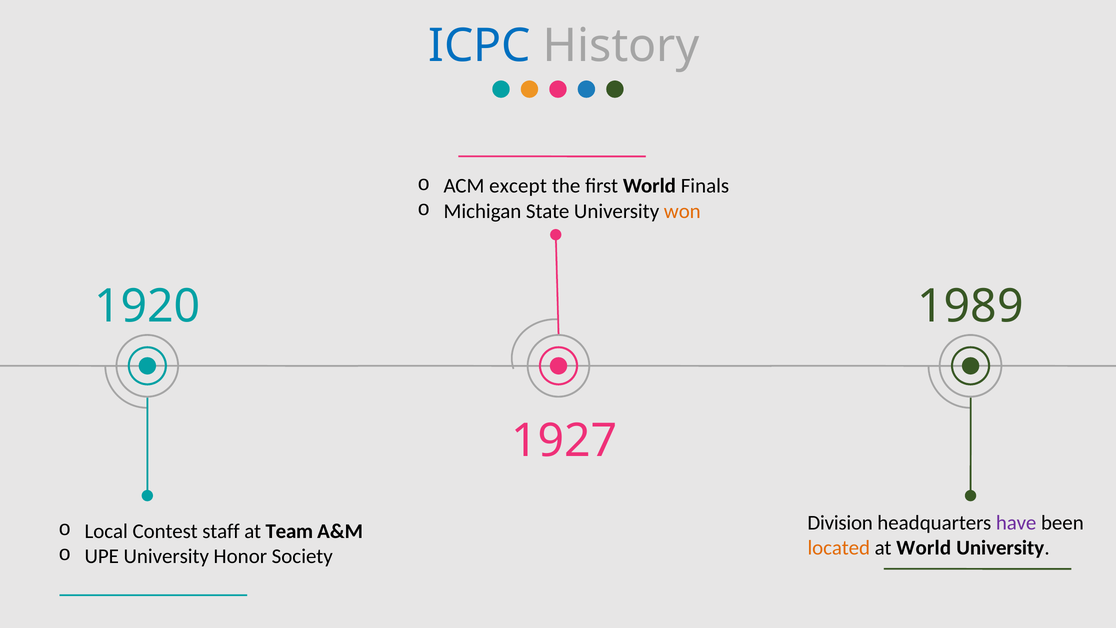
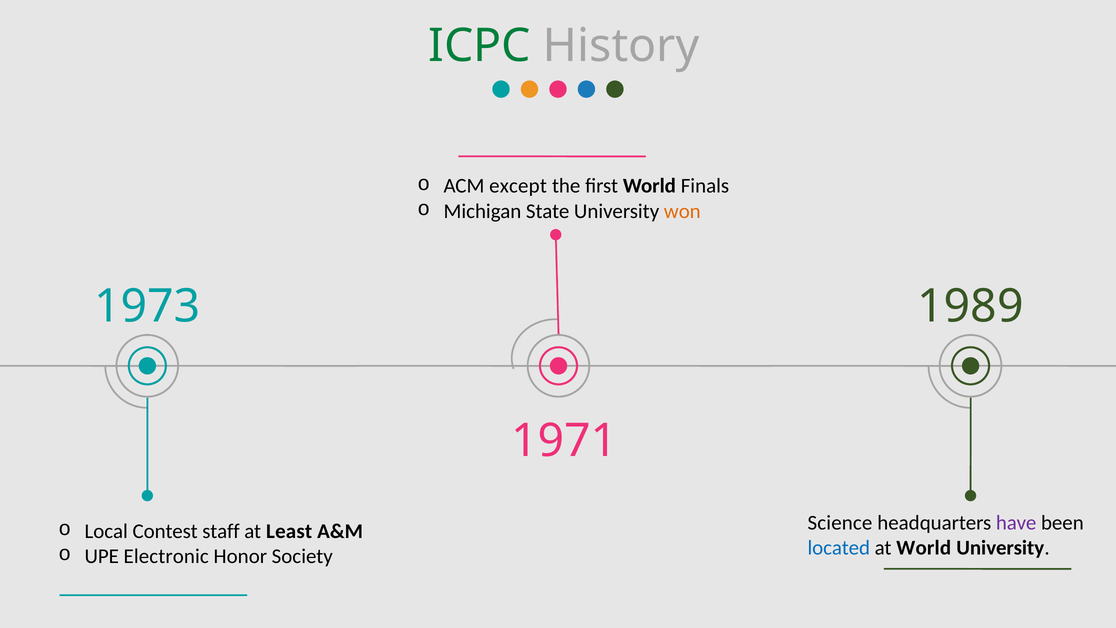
ICPC colour: blue -> green
1920: 1920 -> 1973
1927: 1927 -> 1971
Division: Division -> Science
Team: Team -> Least
located colour: orange -> blue
UPE University: University -> Electronic
